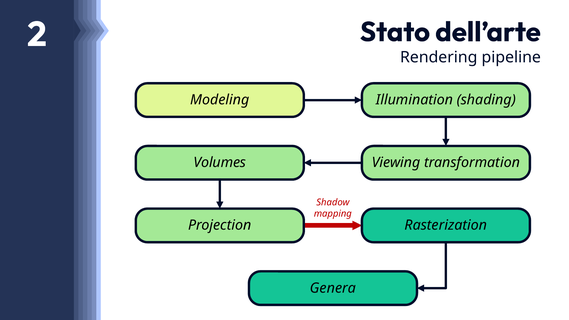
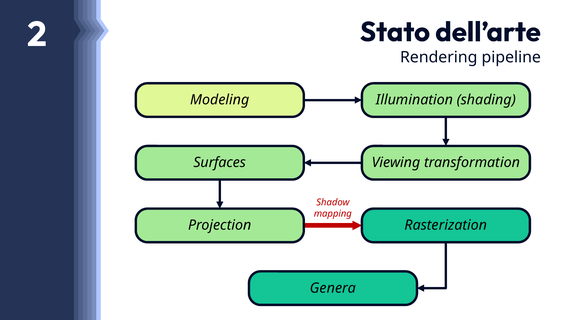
Volumes: Volumes -> Surfaces
